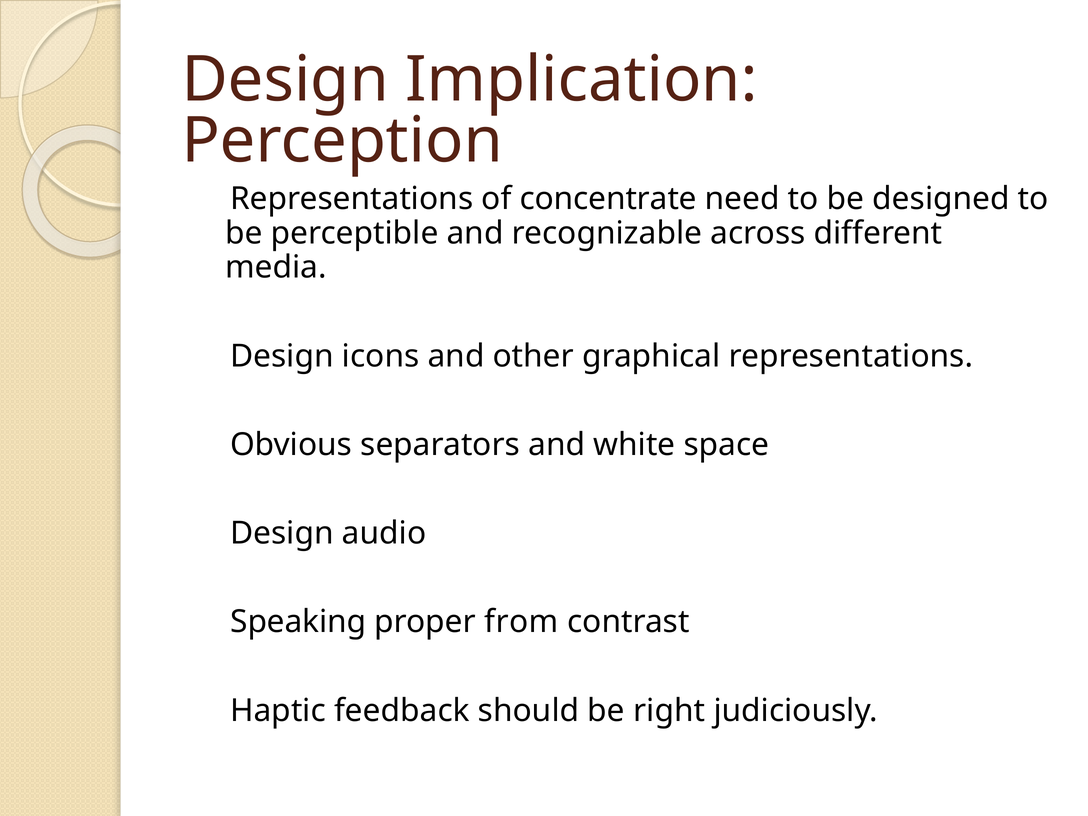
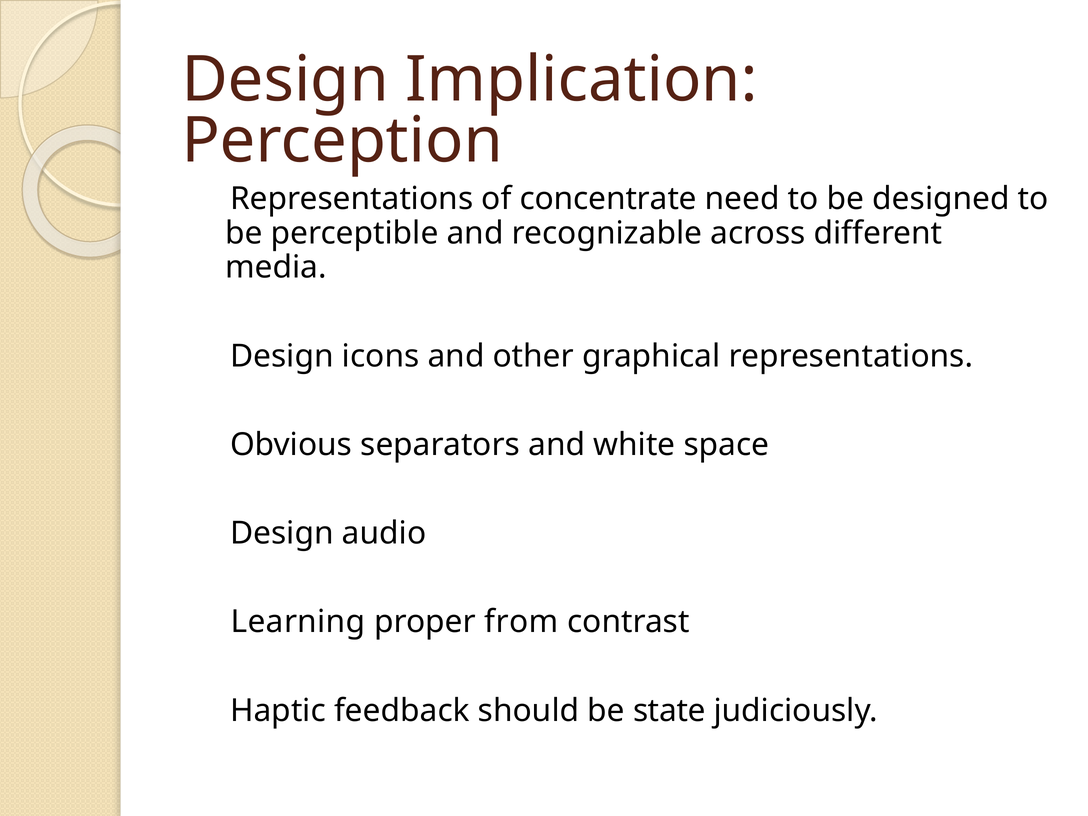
Speaking: Speaking -> Learning
right: right -> state
